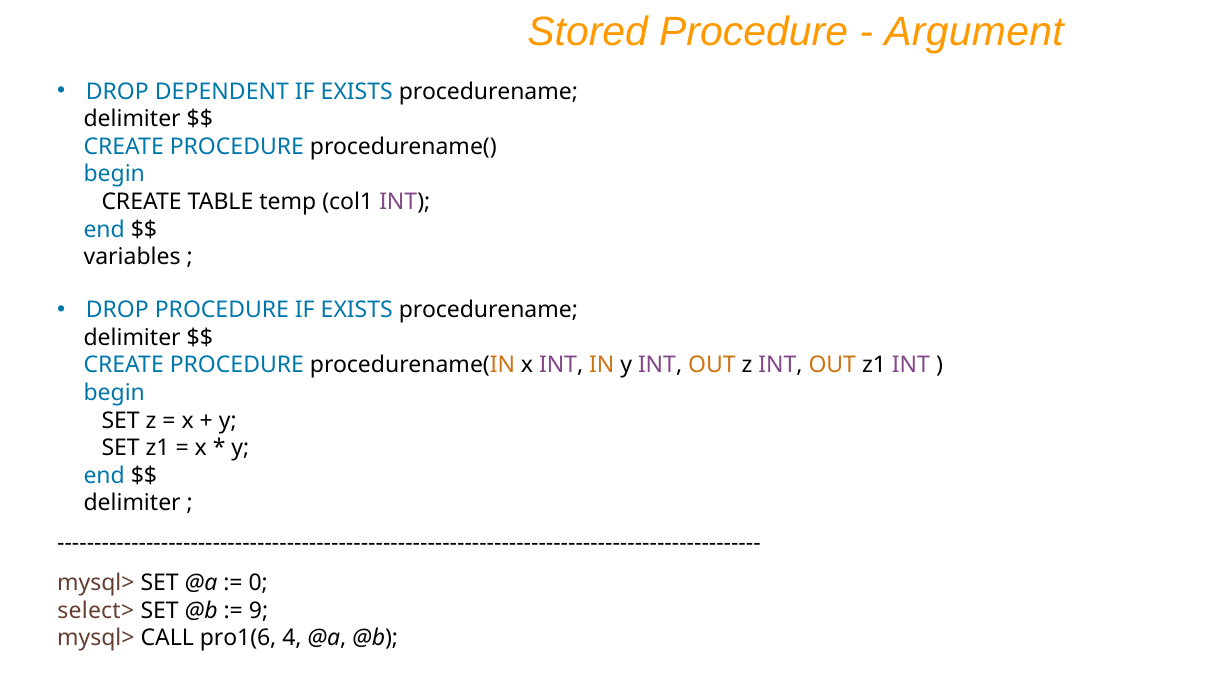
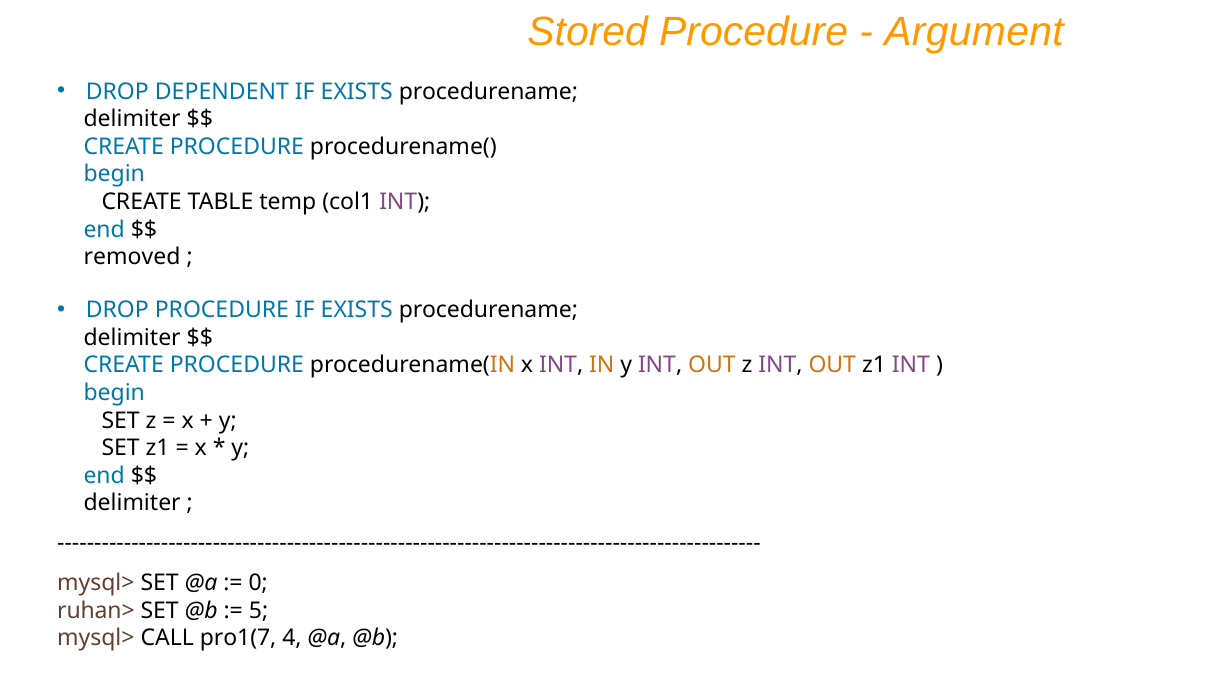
variables: variables -> removed
select>: select> -> ruhan>
9: 9 -> 5
pro1(6: pro1(6 -> pro1(7
